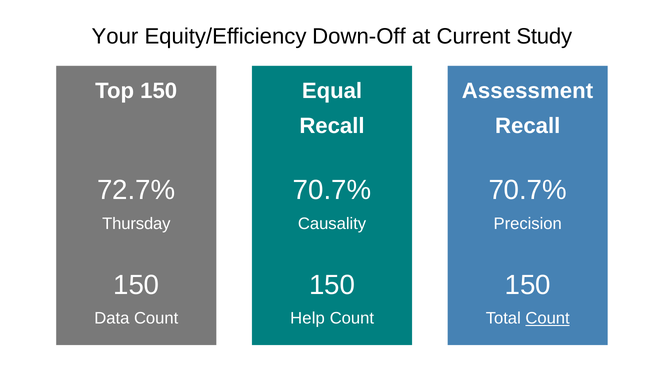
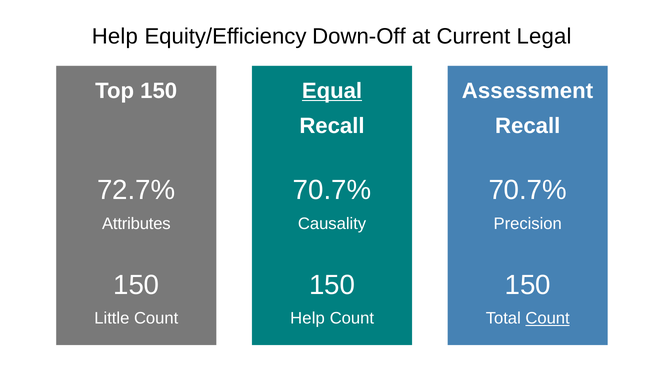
Your at (115, 36): Your -> Help
Study: Study -> Legal
Equal underline: none -> present
Thursday: Thursday -> Attributes
Data: Data -> Little
